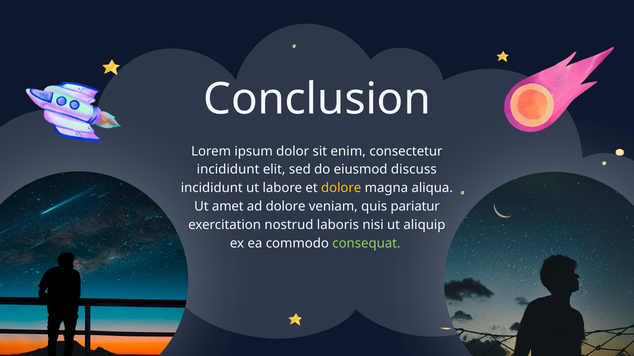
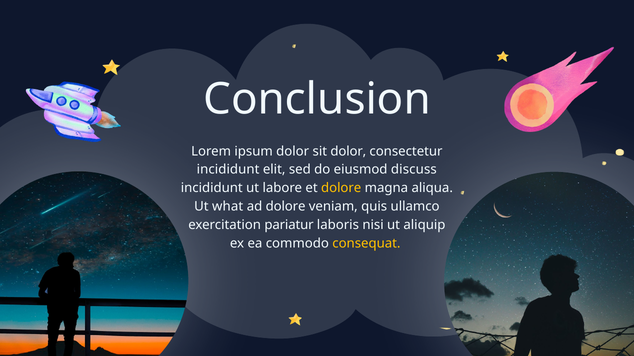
sit enim: enim -> dolor
amet: amet -> what
pariatur: pariatur -> ullamco
nostrud: nostrud -> pariatur
consequat colour: light green -> yellow
